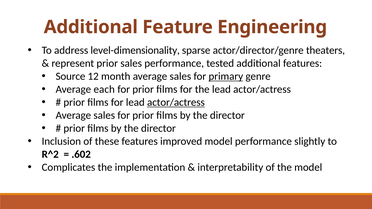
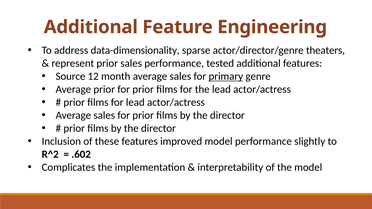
level-dimensionality: level-dimensionality -> data-dimensionality
Average each: each -> prior
actor/actress at (176, 102) underline: present -> none
